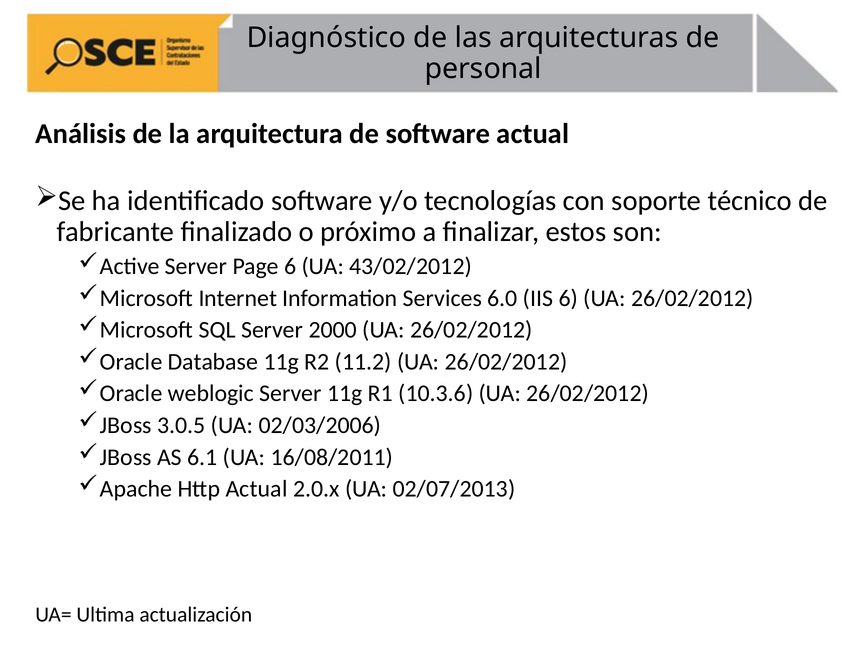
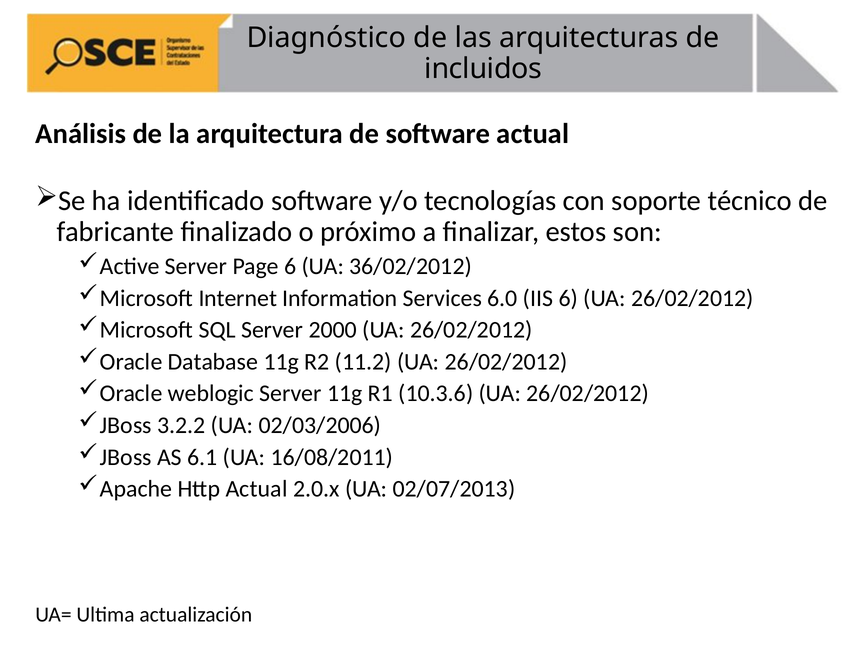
personal: personal -> incluidos
43/02/2012: 43/02/2012 -> 36/02/2012
3.0.5: 3.0.5 -> 3.2.2
